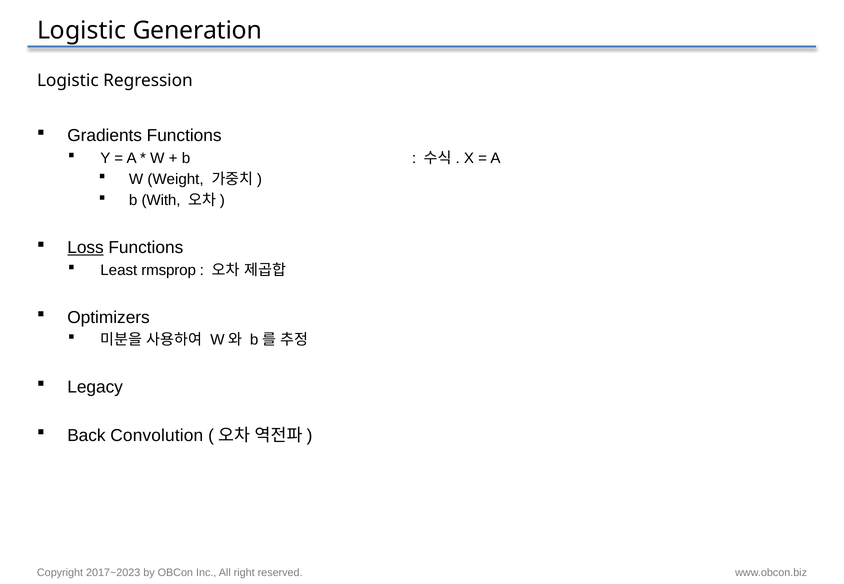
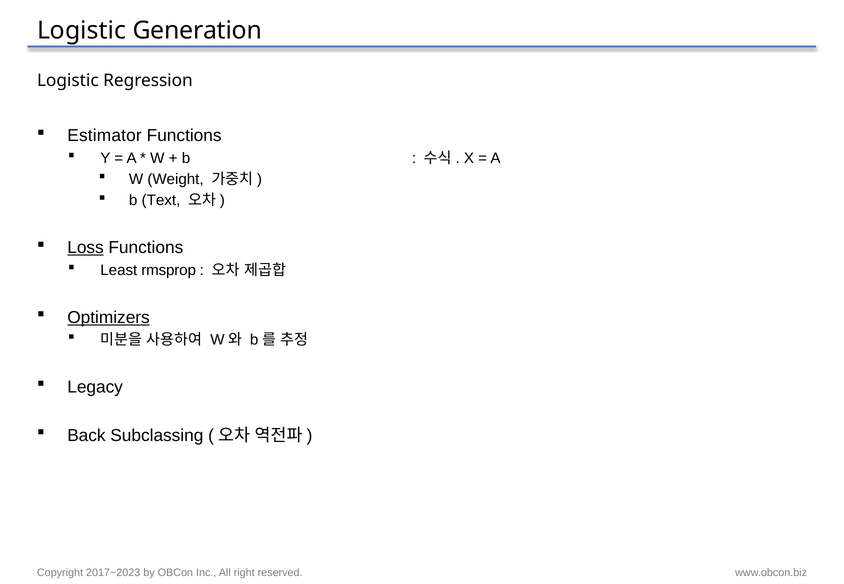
Gradients: Gradients -> Estimator
With: With -> Text
Optimizers underline: none -> present
Convolution: Convolution -> Subclassing
